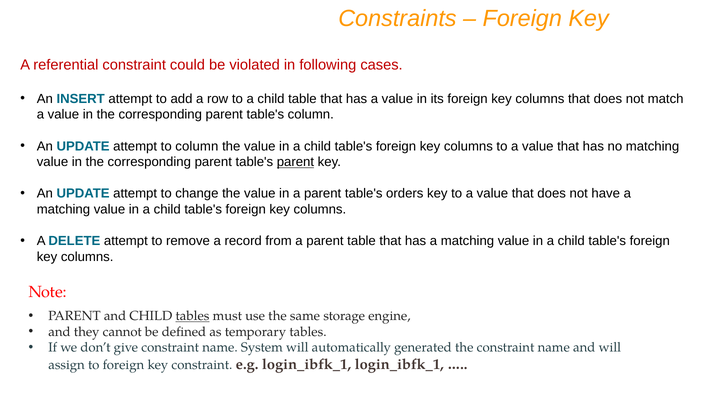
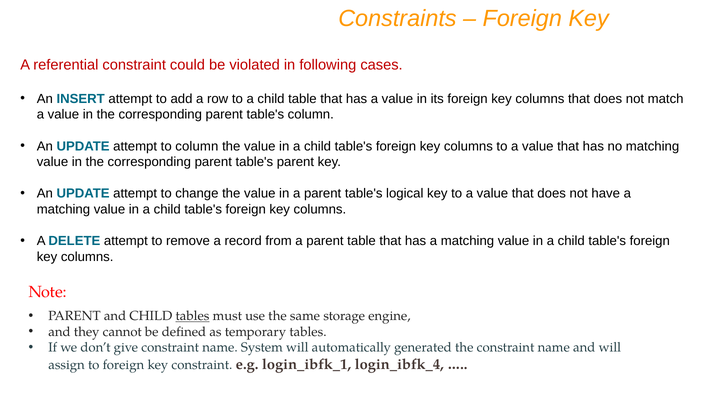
parent at (295, 162) underline: present -> none
orders: orders -> logical
login_ibfk_1 login_ibfk_1: login_ibfk_1 -> login_ibfk_4
